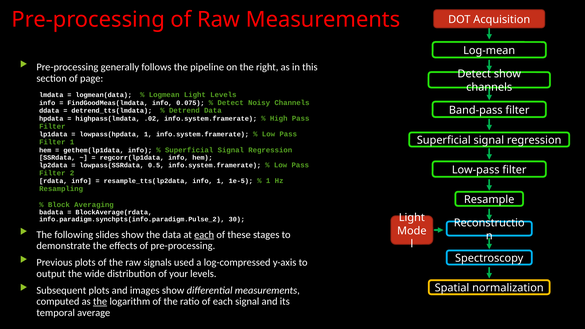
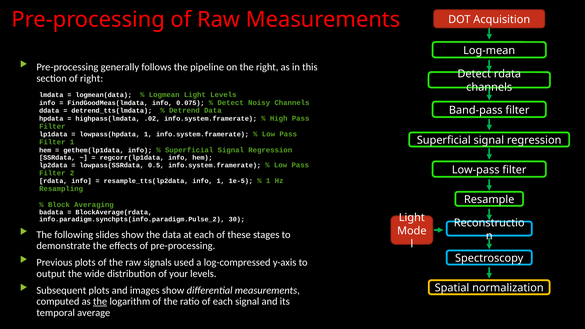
Detect show: show -> rdata
of page: page -> right
each at (204, 235) underline: present -> none
